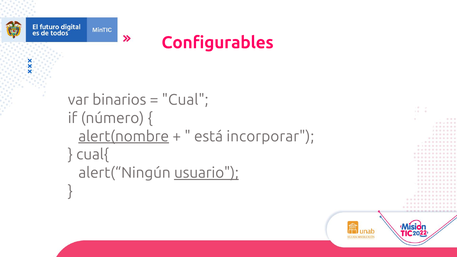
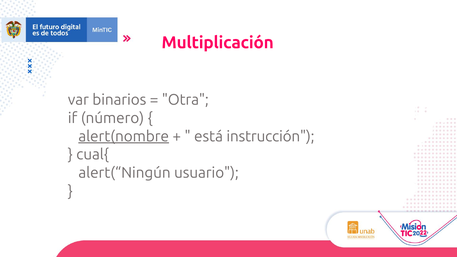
Configurables: Configurables -> Multiplicación
Cual: Cual -> Otra
incorporar: incorporar -> instrucción
usuario underline: present -> none
